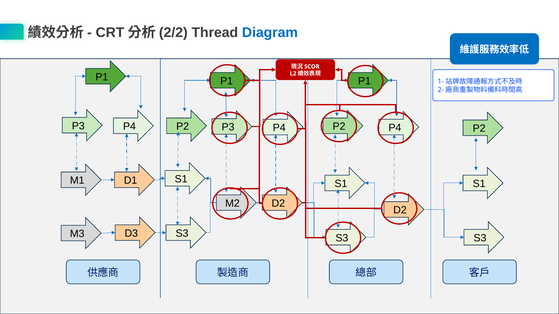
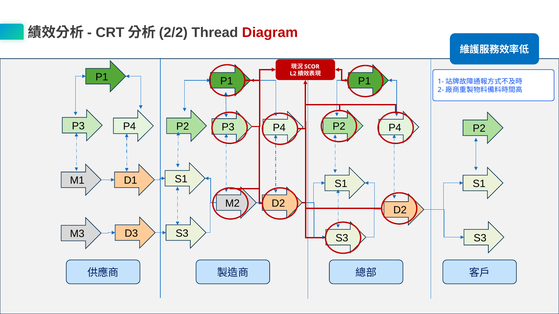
Diagram colour: blue -> red
